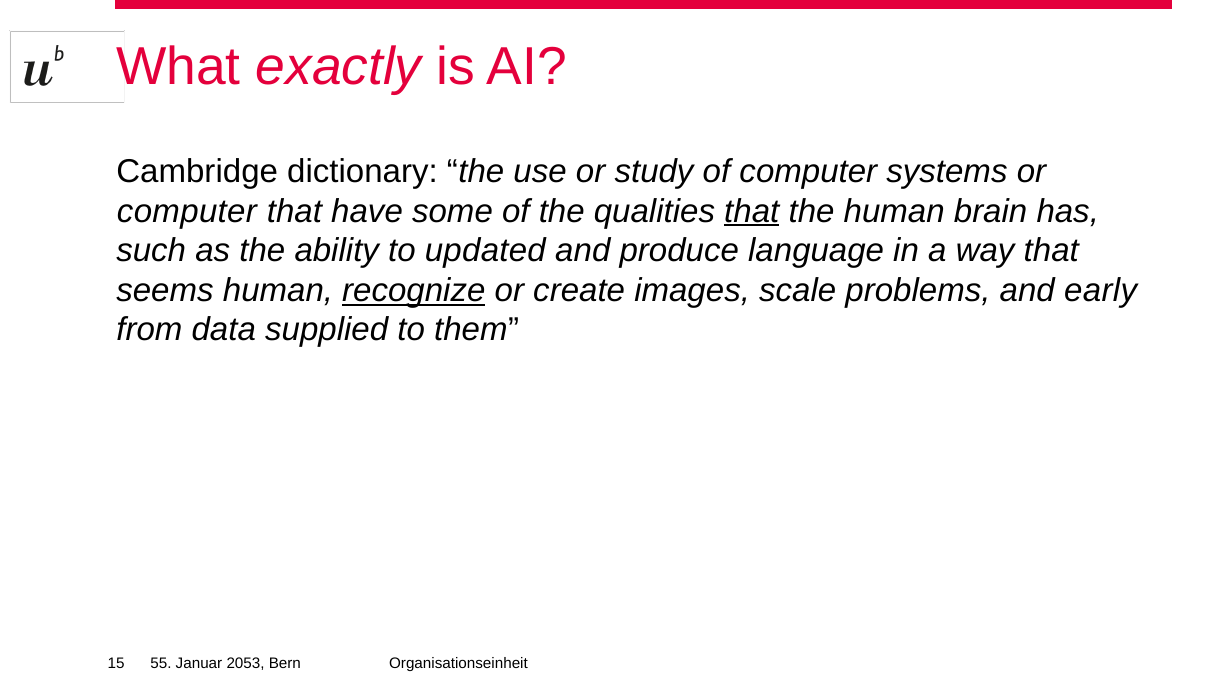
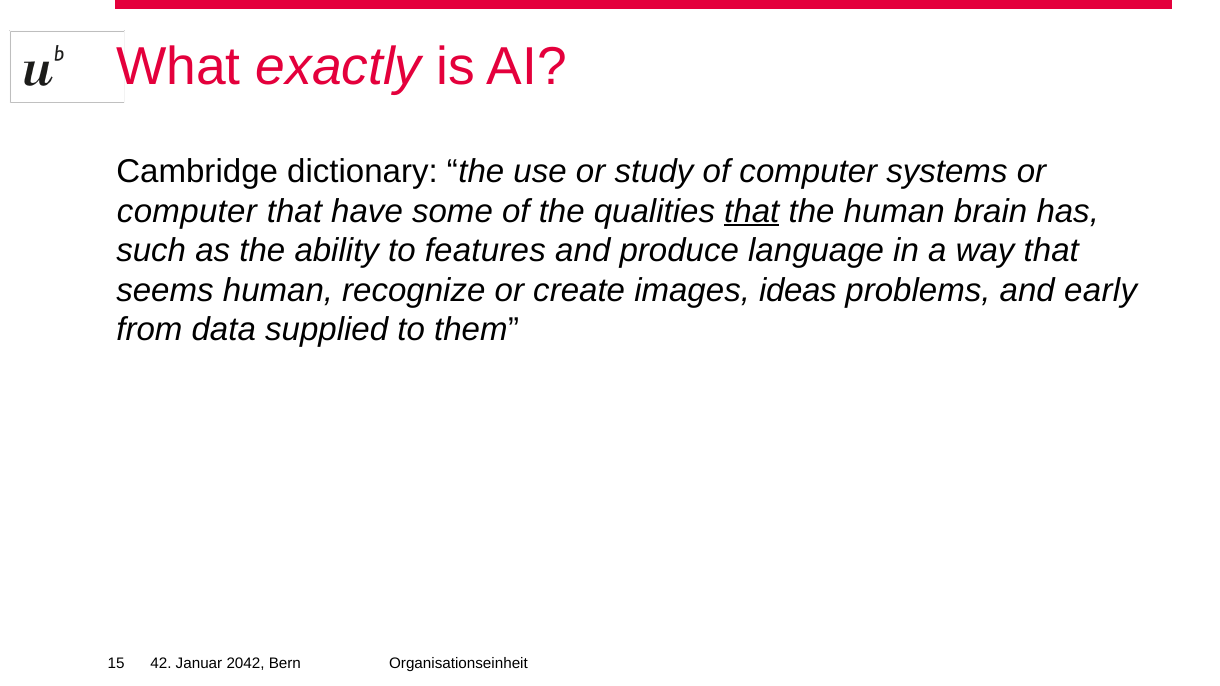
updated: updated -> features
recognize underline: present -> none
scale: scale -> ideas
55: 55 -> 42
2053: 2053 -> 2042
